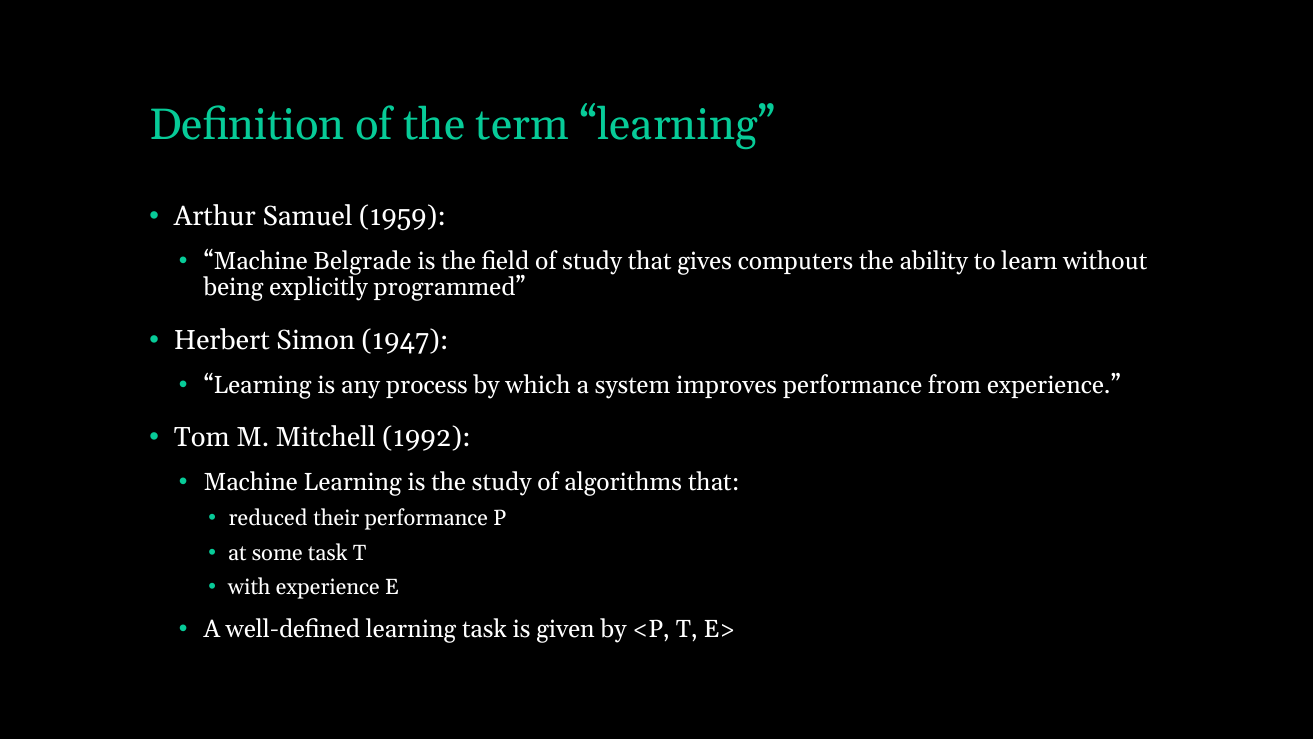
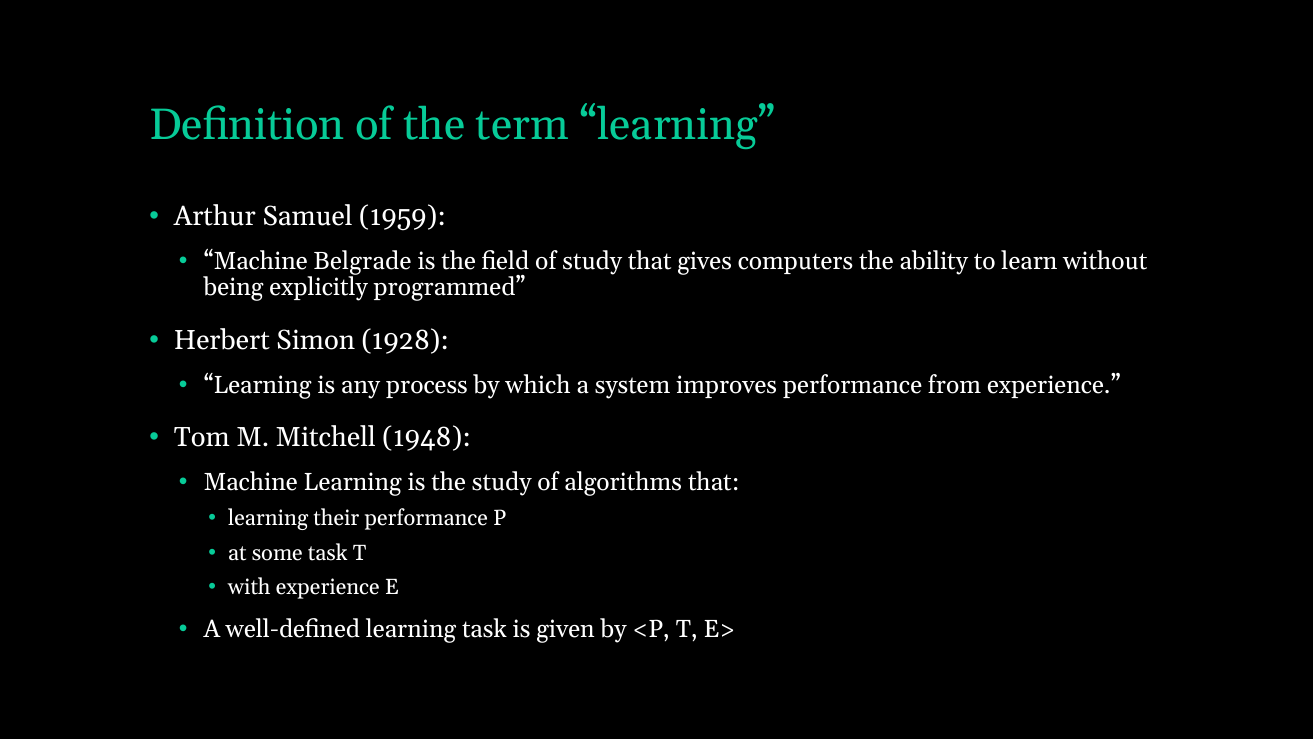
1947: 1947 -> 1928
1992: 1992 -> 1948
reduced at (268, 518): reduced -> learning
